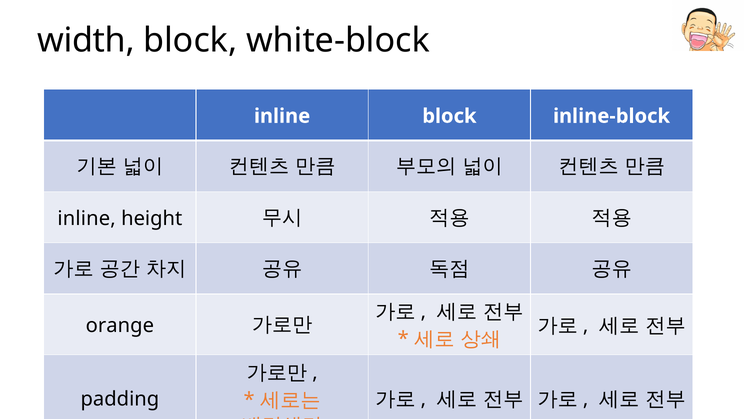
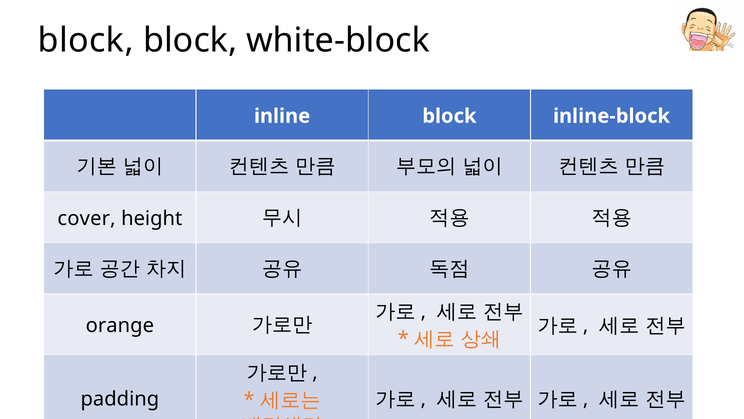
width at (86, 40): width -> block
inline at (87, 218): inline -> cover
